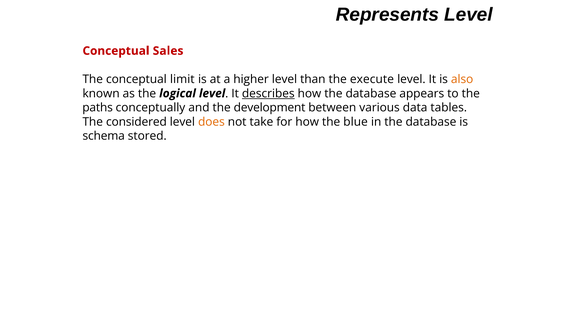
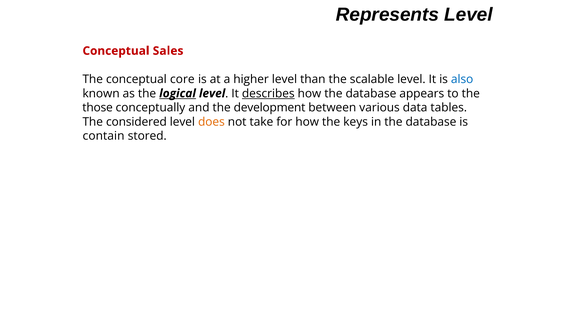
limit: limit -> core
execute: execute -> scalable
also colour: orange -> blue
logical underline: none -> present
paths: paths -> those
blue: blue -> keys
schema: schema -> contain
